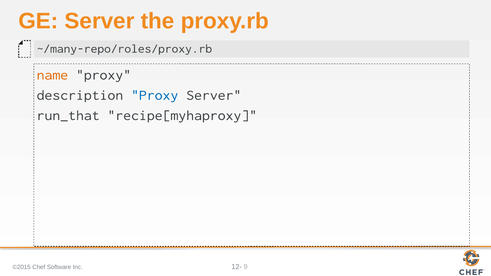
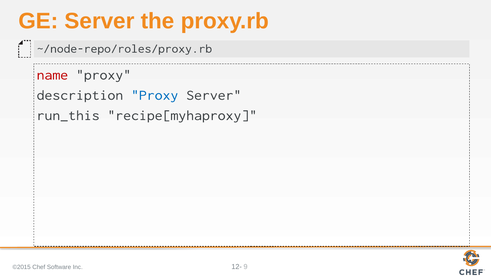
~/many-repo/roles/proxy.rb: ~/many-repo/roles/proxy.rb -> ~/node-repo/roles/proxy.rb
name colour: orange -> red
run_that: run_that -> run_this
